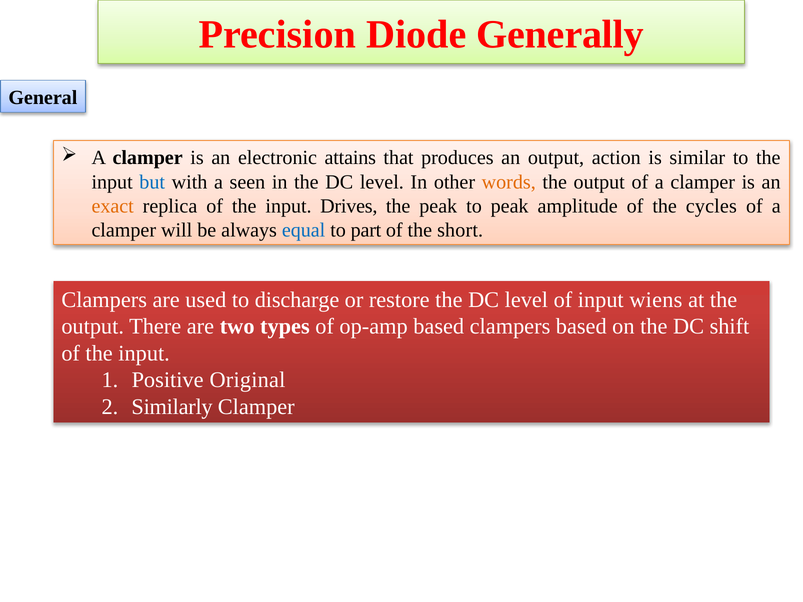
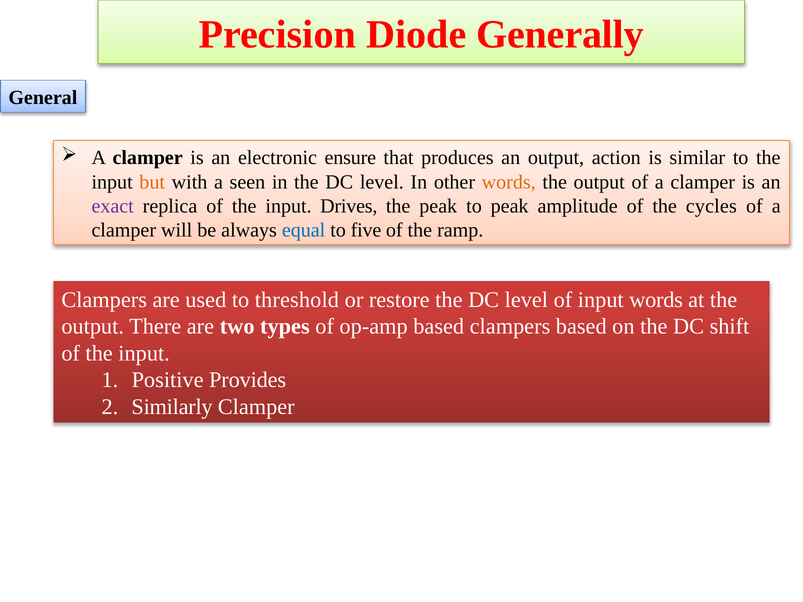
attains: attains -> ensure
but colour: blue -> orange
exact colour: orange -> purple
part: part -> five
short: short -> ramp
discharge: discharge -> threshold
input wiens: wiens -> words
Original: Original -> Provides
